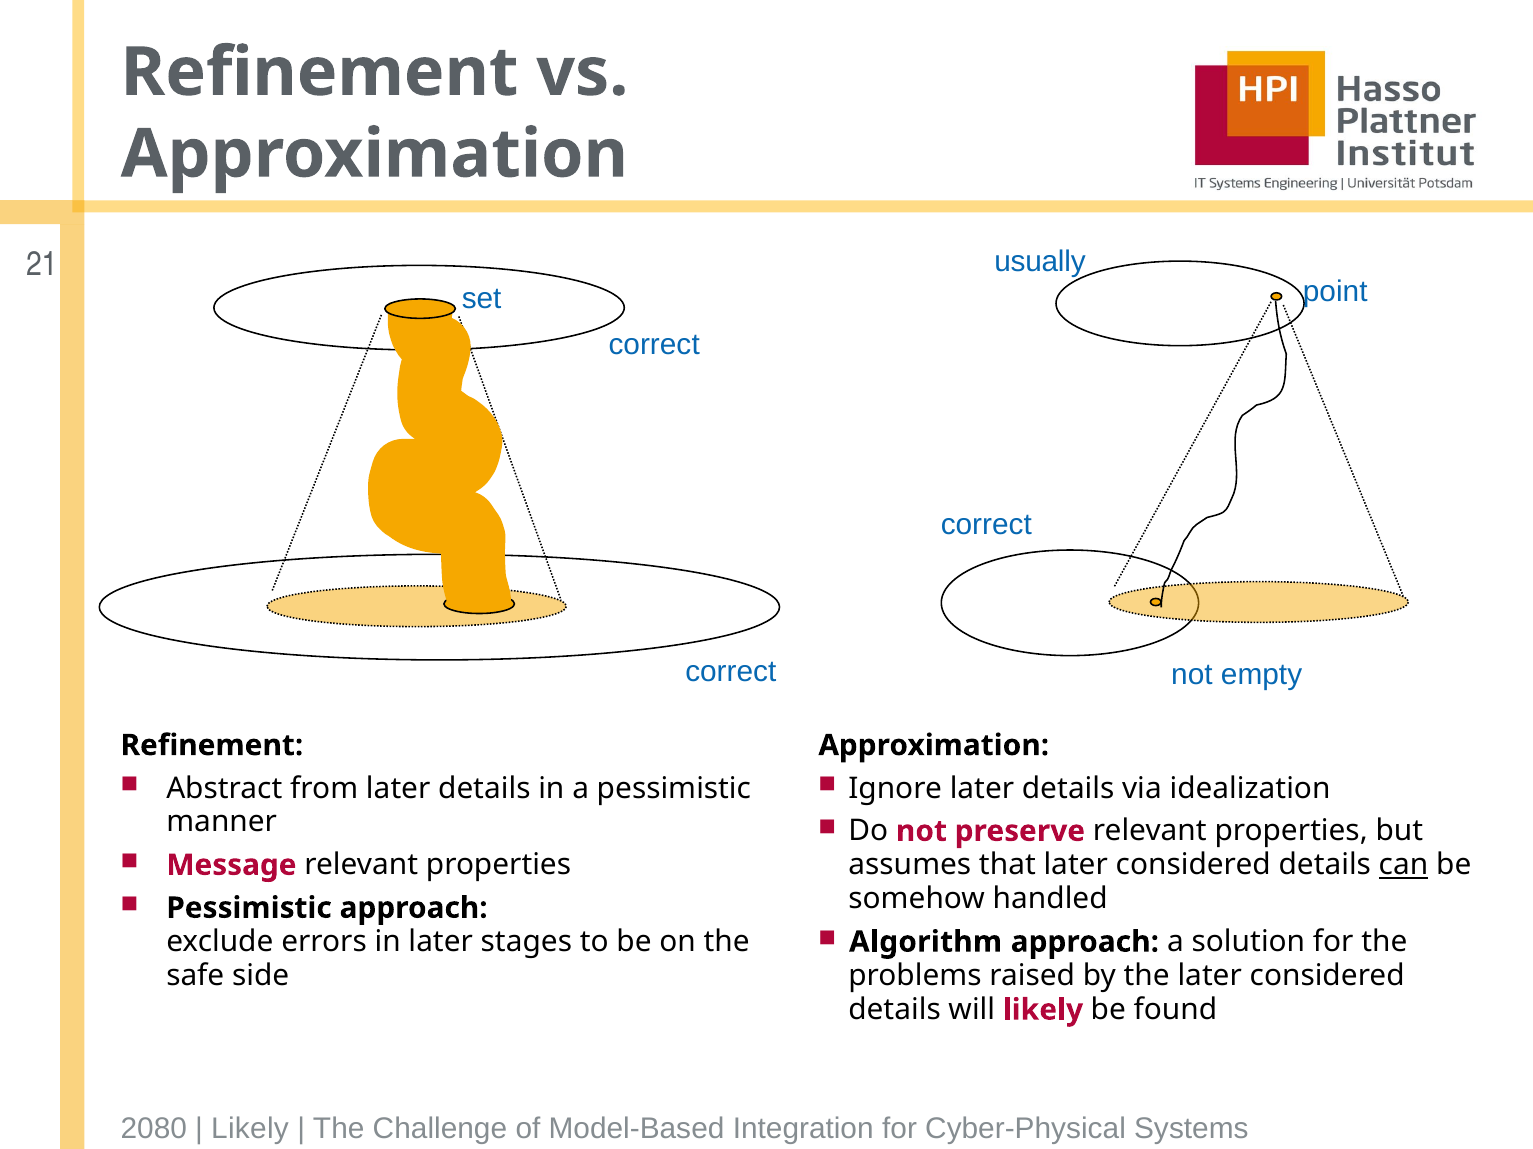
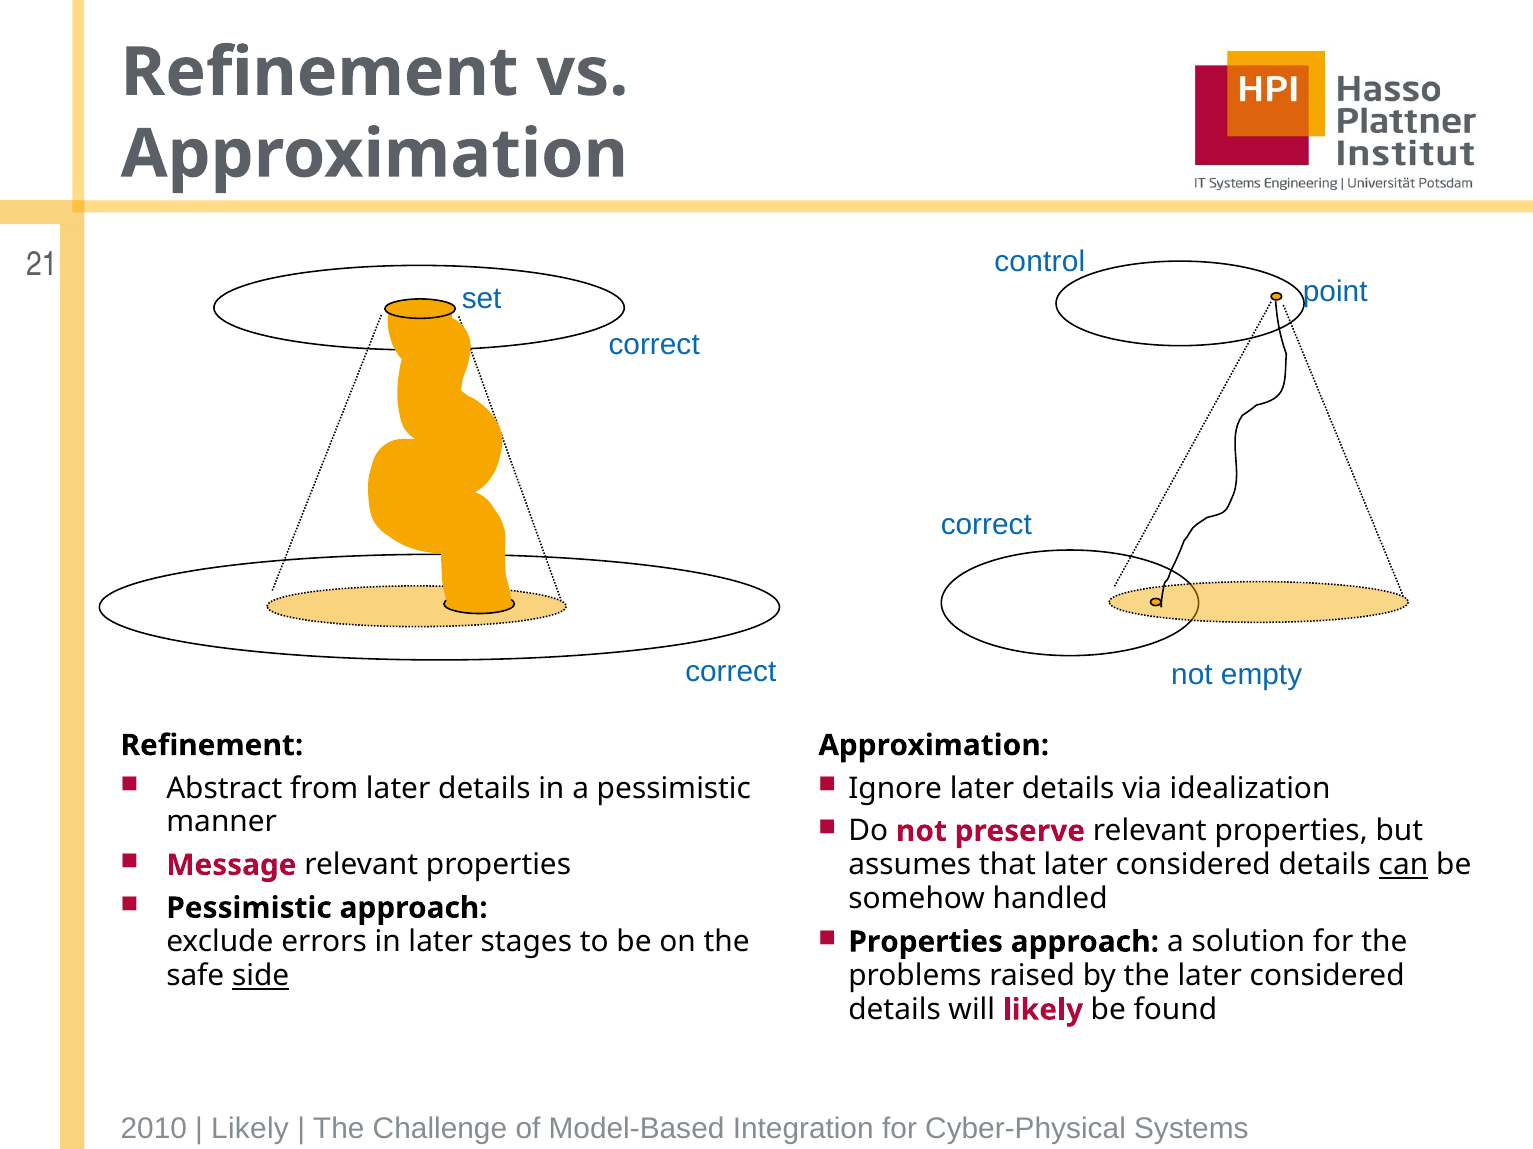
usually: usually -> control
Algorithm at (926, 942): Algorithm -> Properties
side underline: none -> present
2080: 2080 -> 2010
